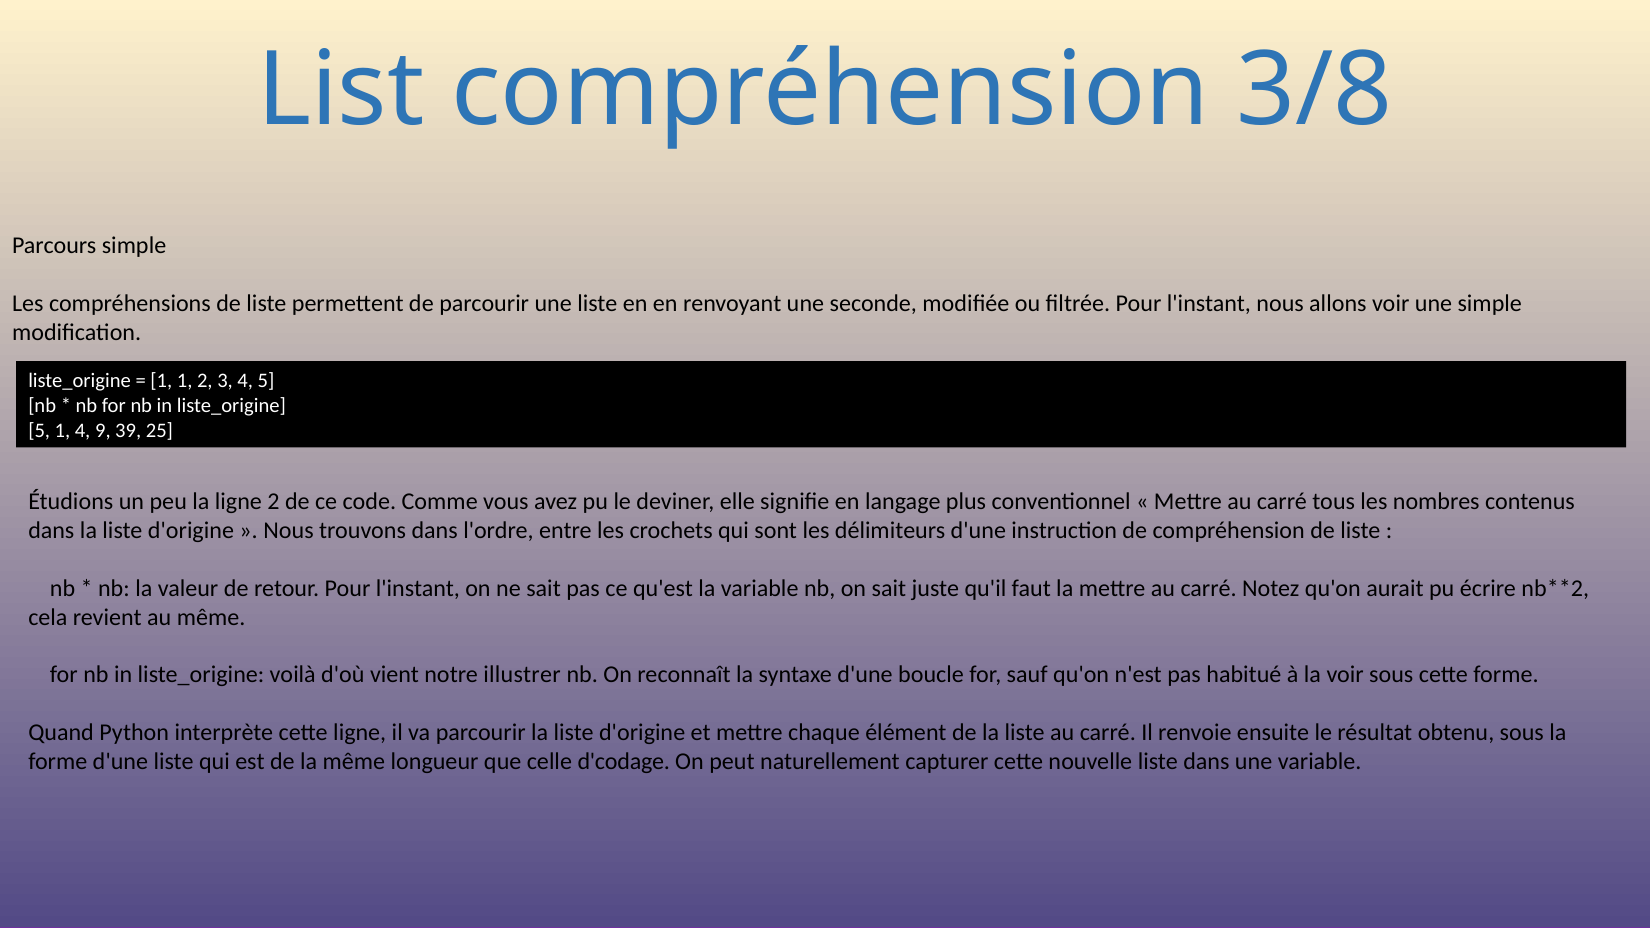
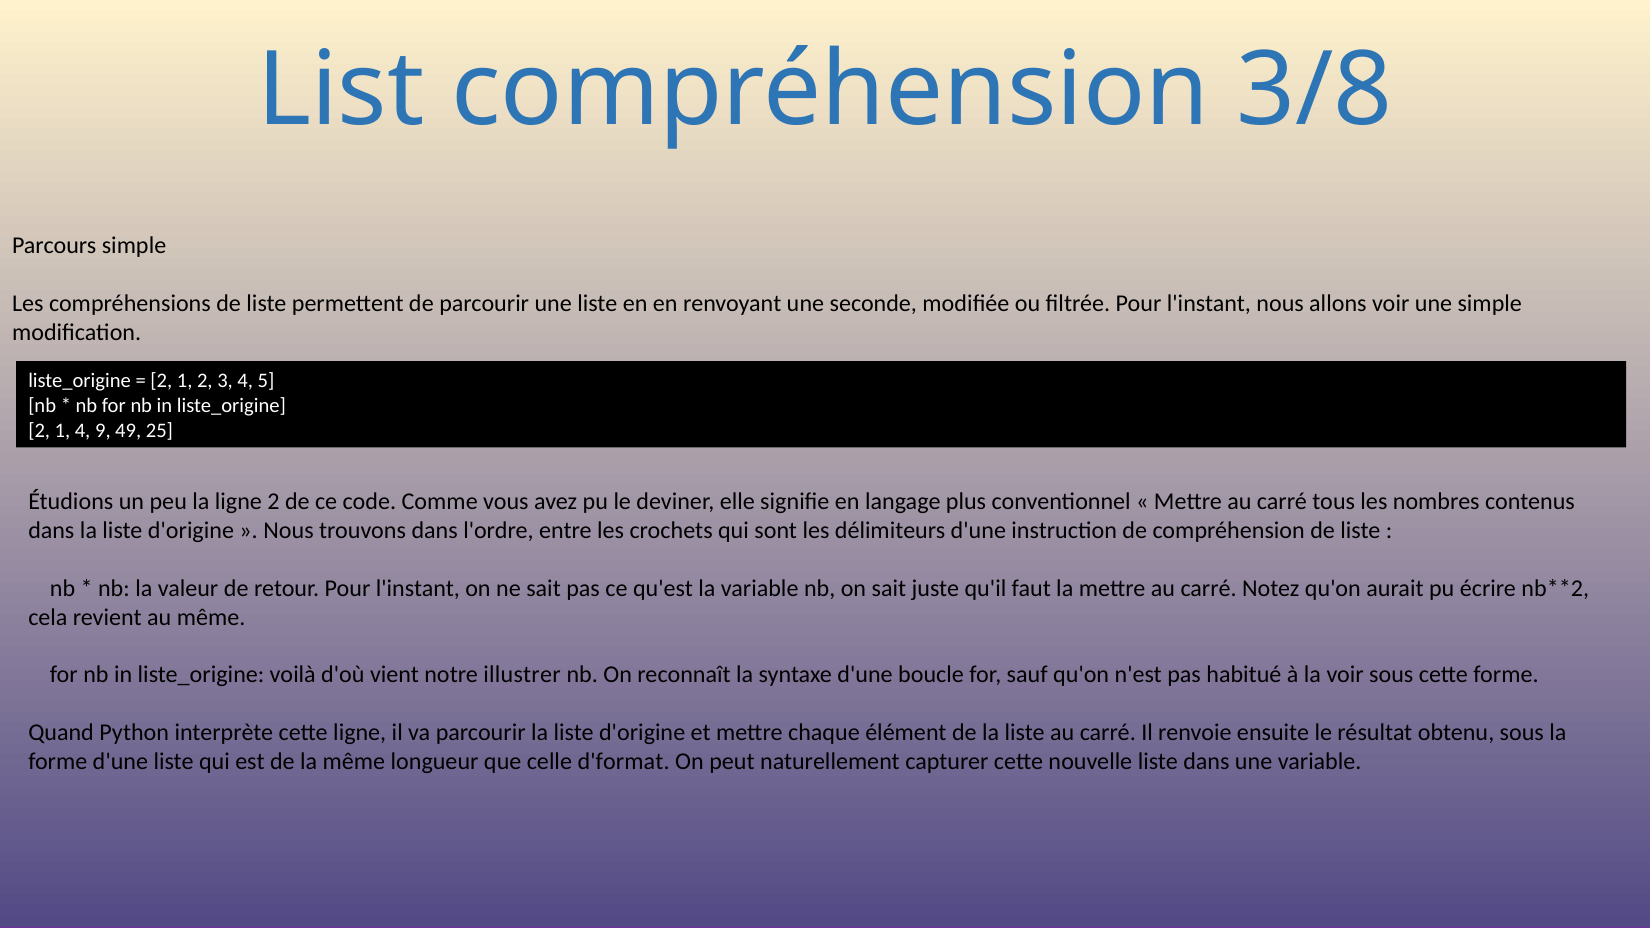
1 at (161, 381): 1 -> 2
5 at (39, 431): 5 -> 2
39: 39 -> 49
d'codage: d'codage -> d'format
